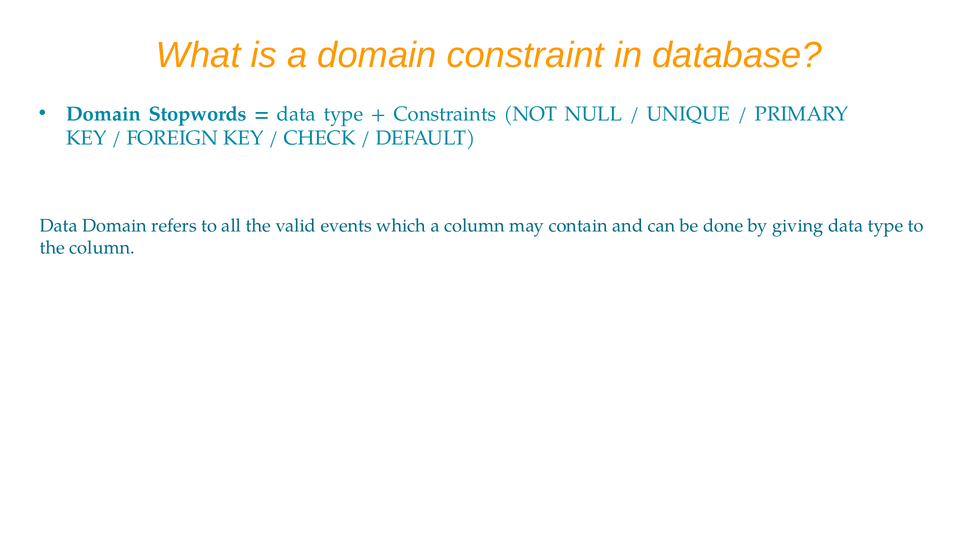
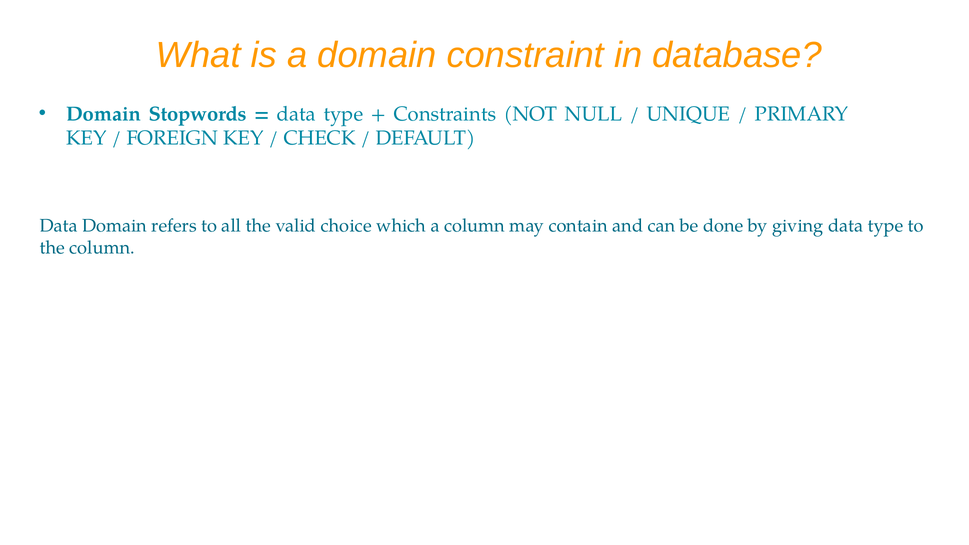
events: events -> choice
